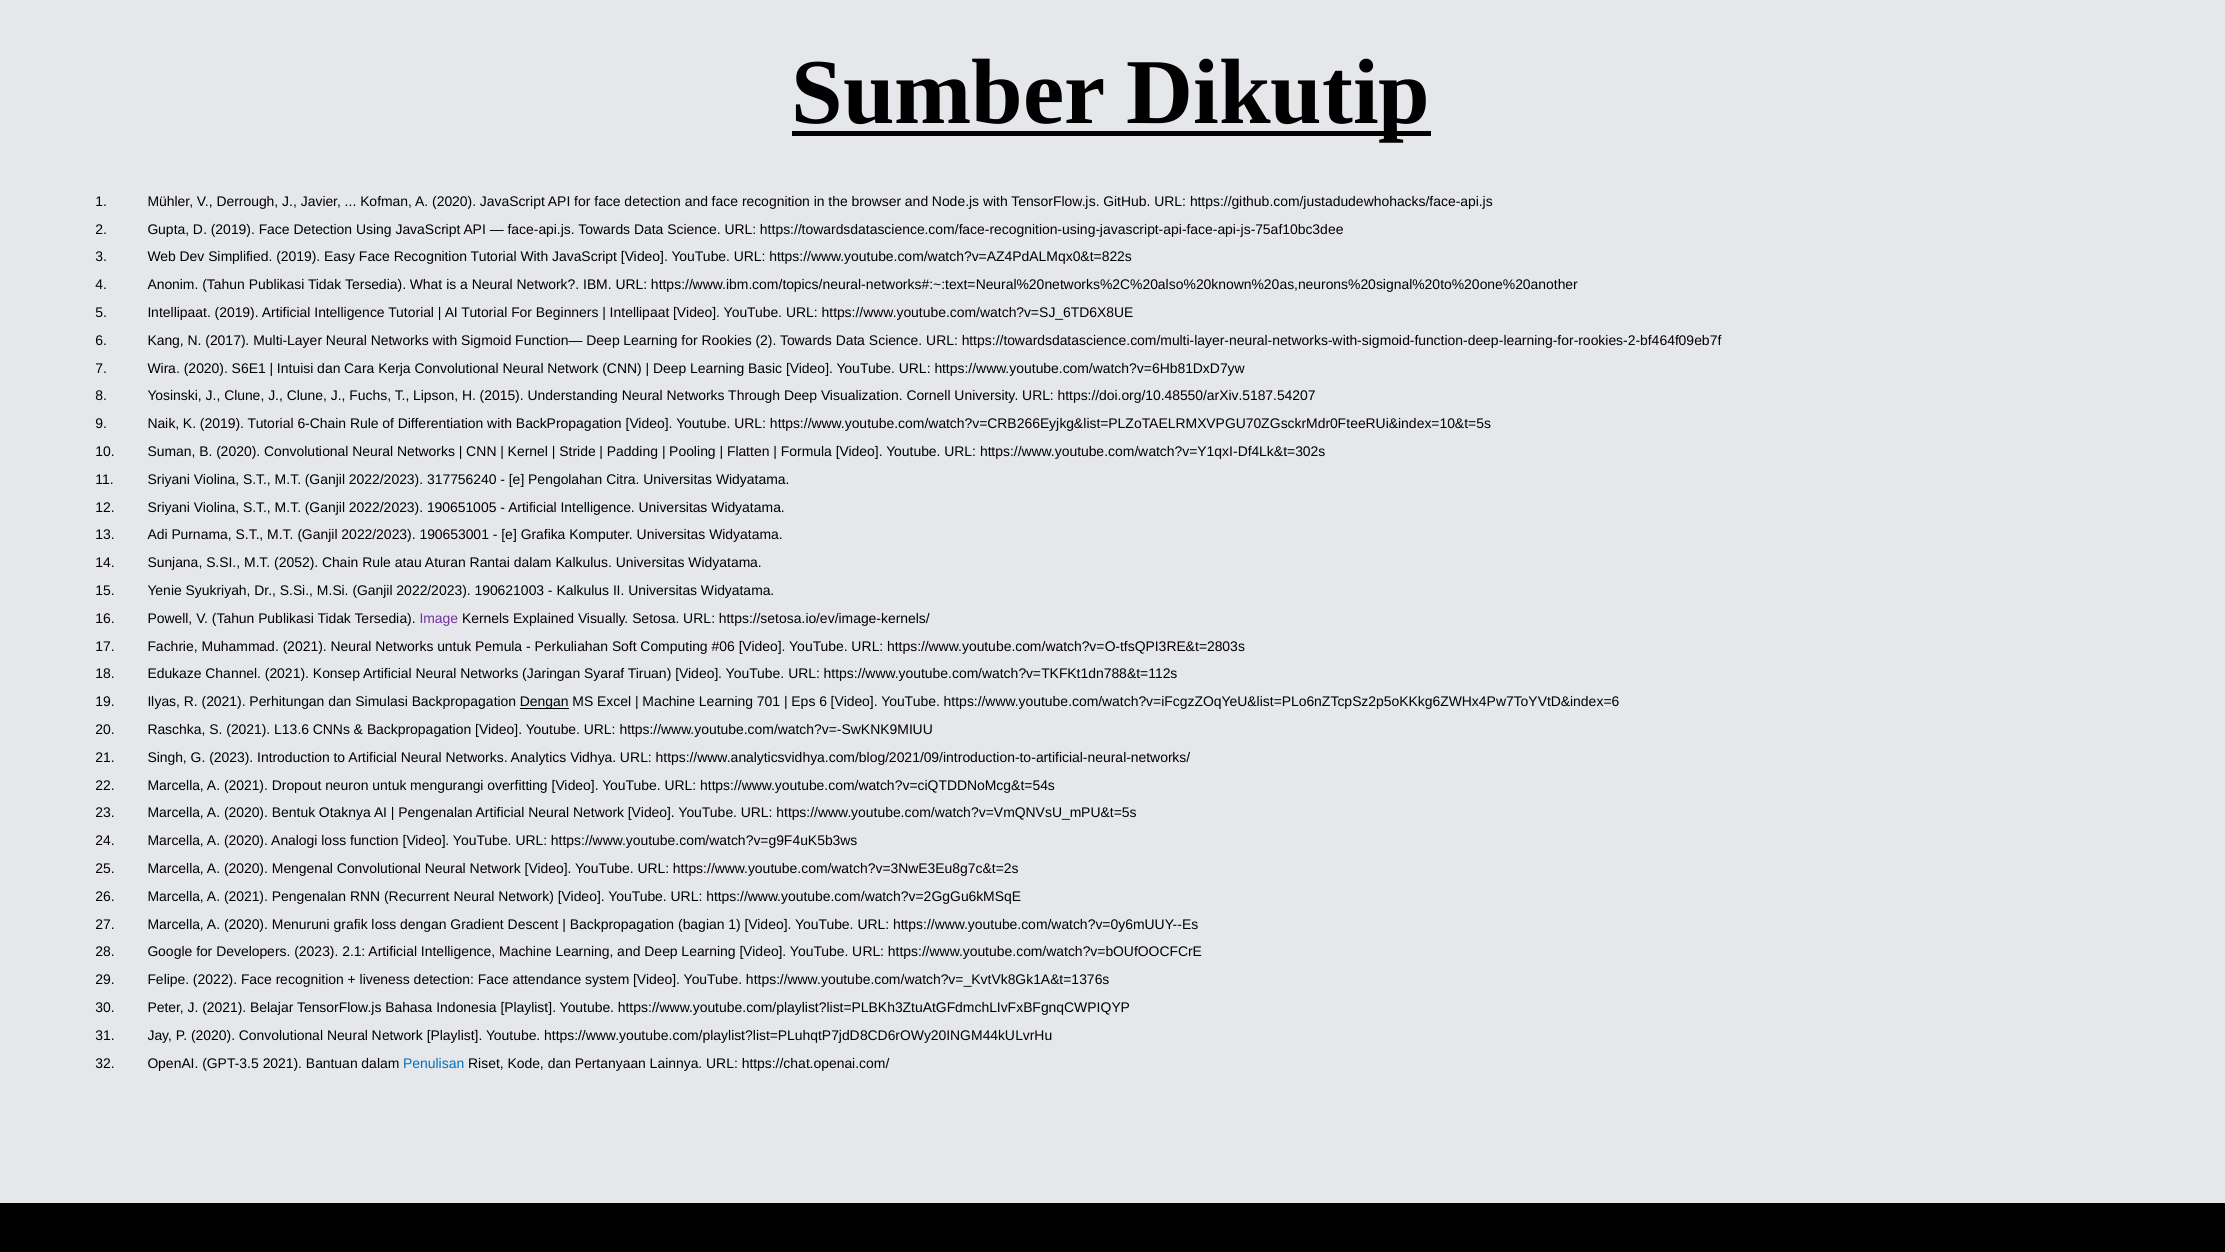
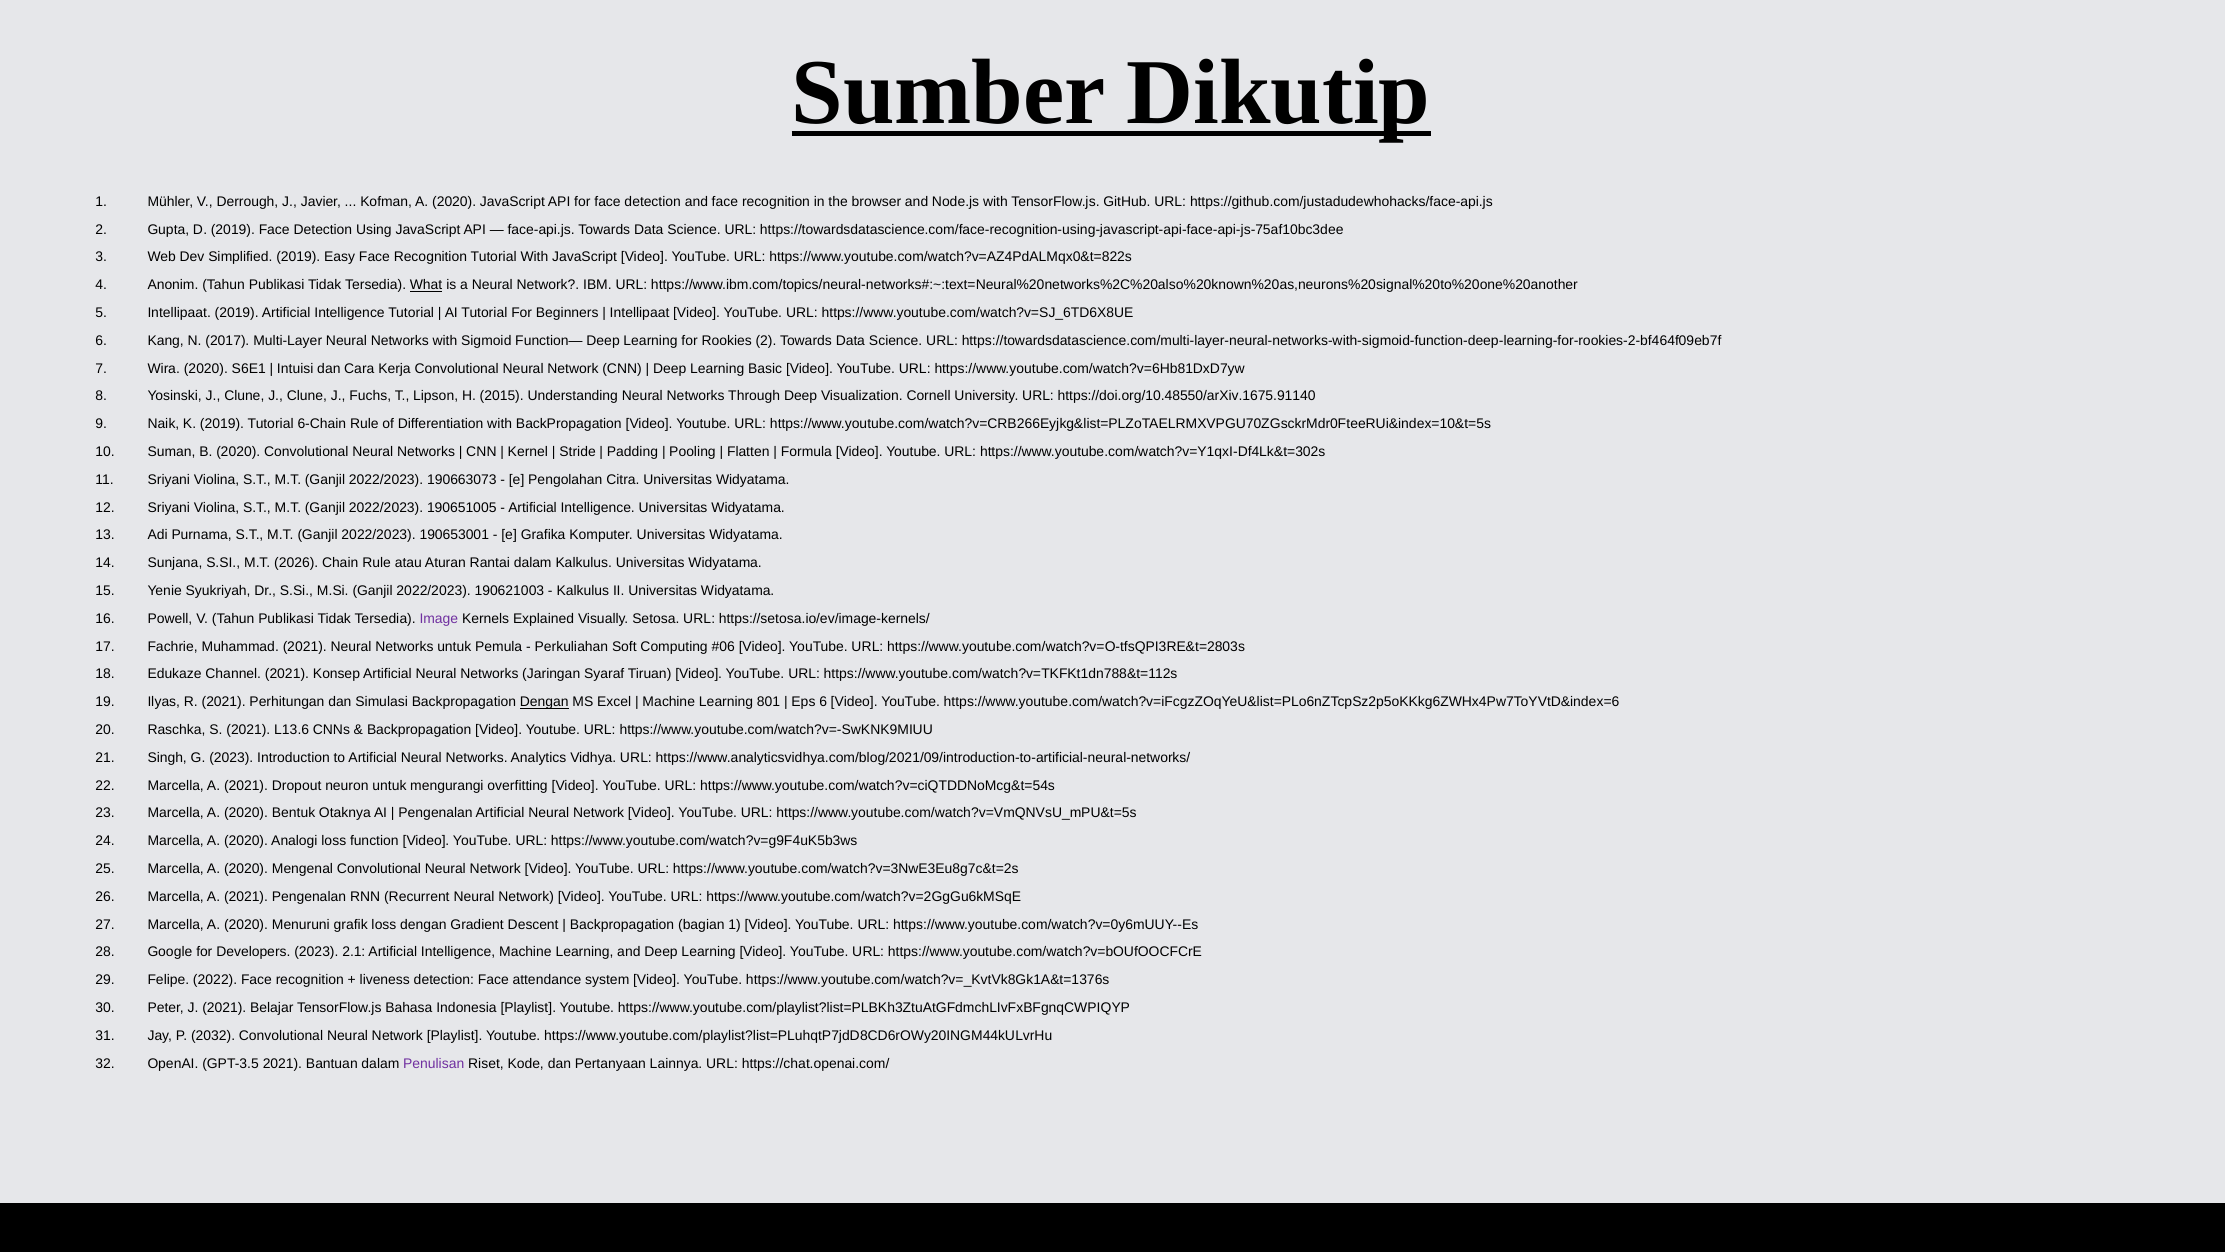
What underline: none -> present
https://doi.org/10.48550/arXiv.5187.54207: https://doi.org/10.48550/arXiv.5187.54207 -> https://doi.org/10.48550/arXiv.1675.91140
317756240: 317756240 -> 190663073
2052: 2052 -> 2026
701: 701 -> 801
P 2020: 2020 -> 2032
Penulisan colour: blue -> purple
